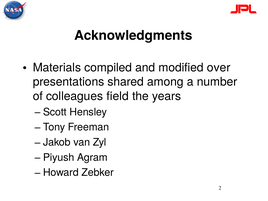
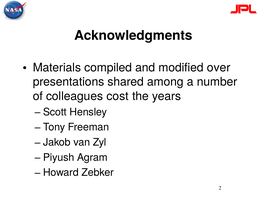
field: field -> cost
